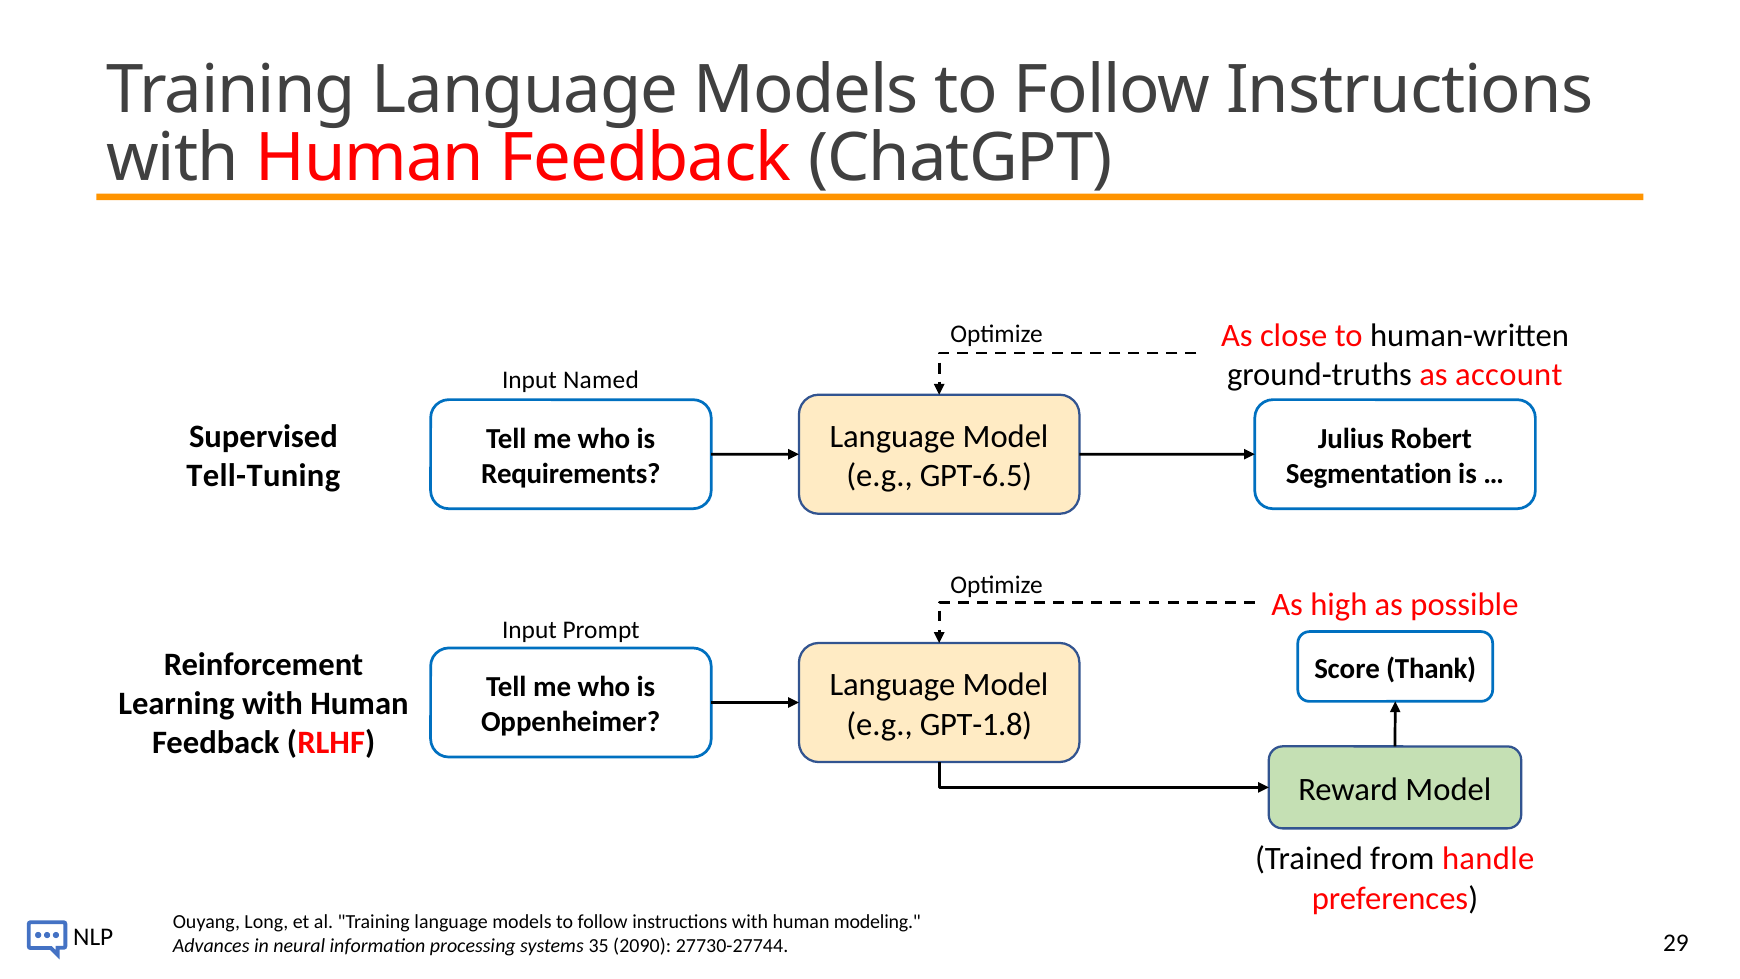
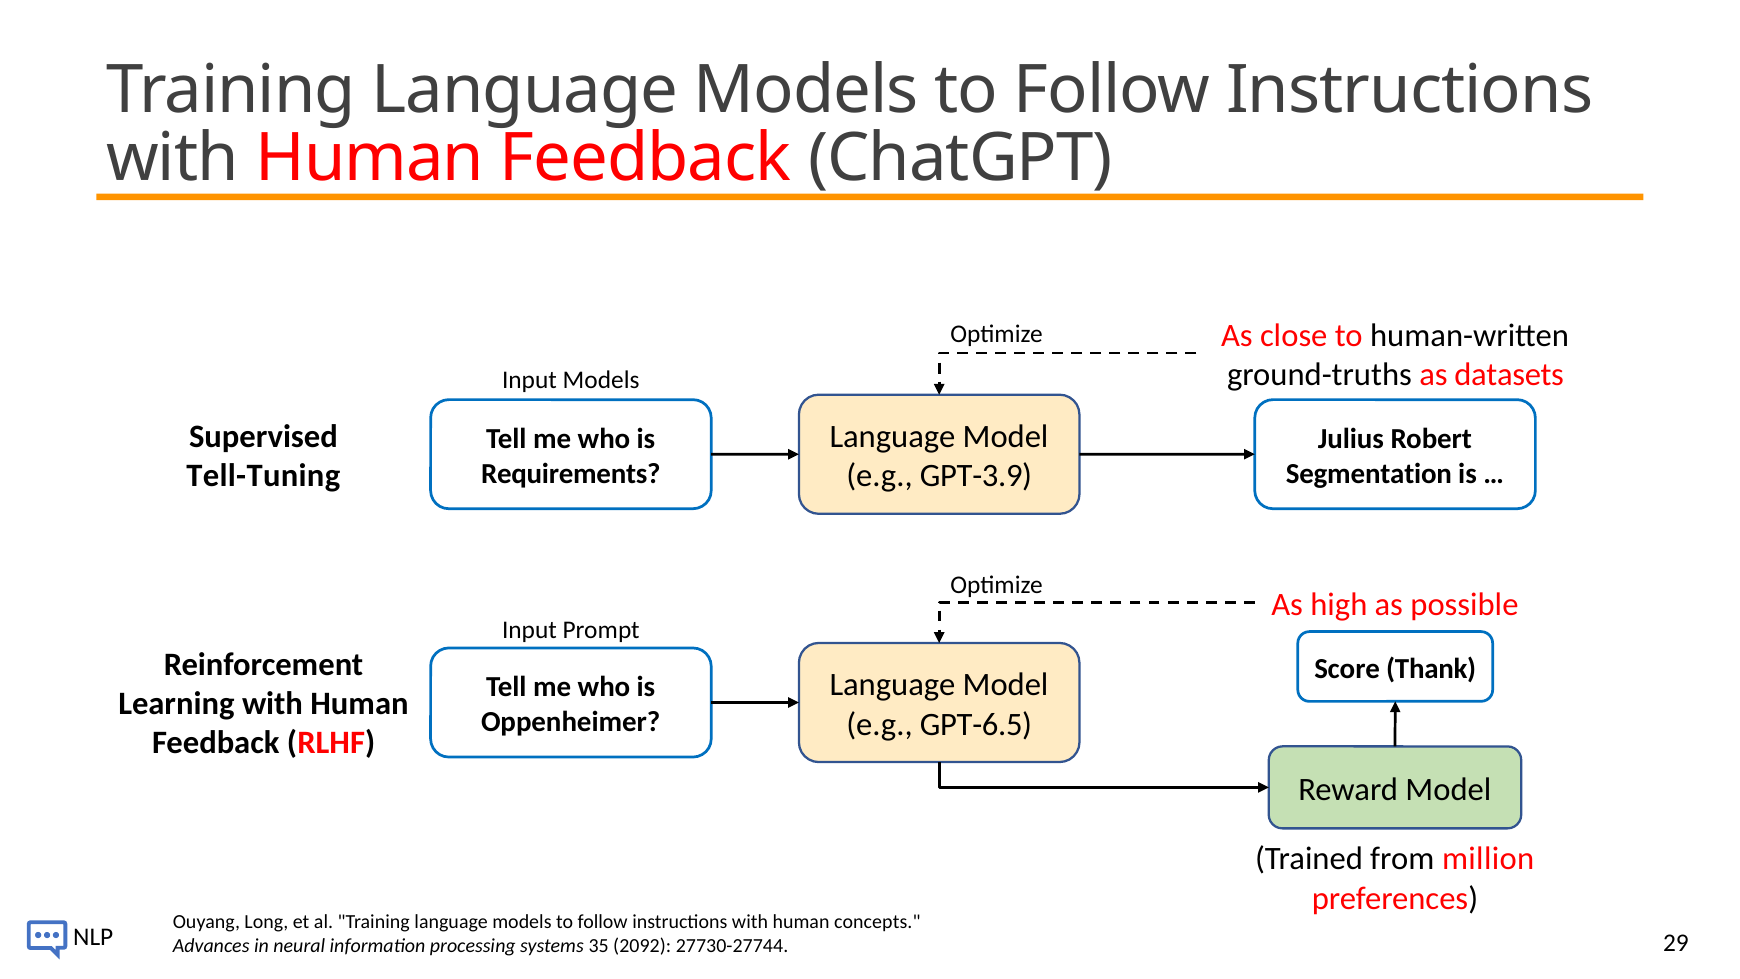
account: account -> datasets
Input Named: Named -> Models
GPT-6.5: GPT-6.5 -> GPT-3.9
GPT-1.8: GPT-1.8 -> GPT-6.5
handle: handle -> million
modeling: modeling -> concepts
2090: 2090 -> 2092
